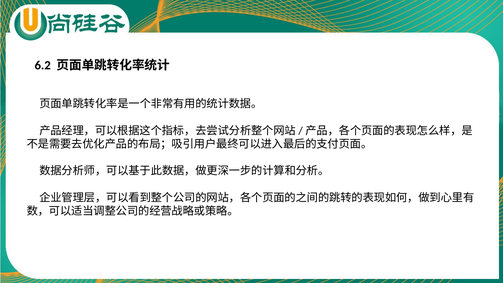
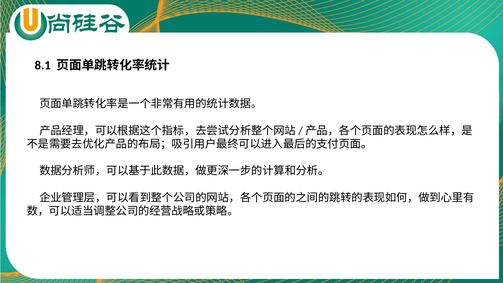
6.2: 6.2 -> 8.1
